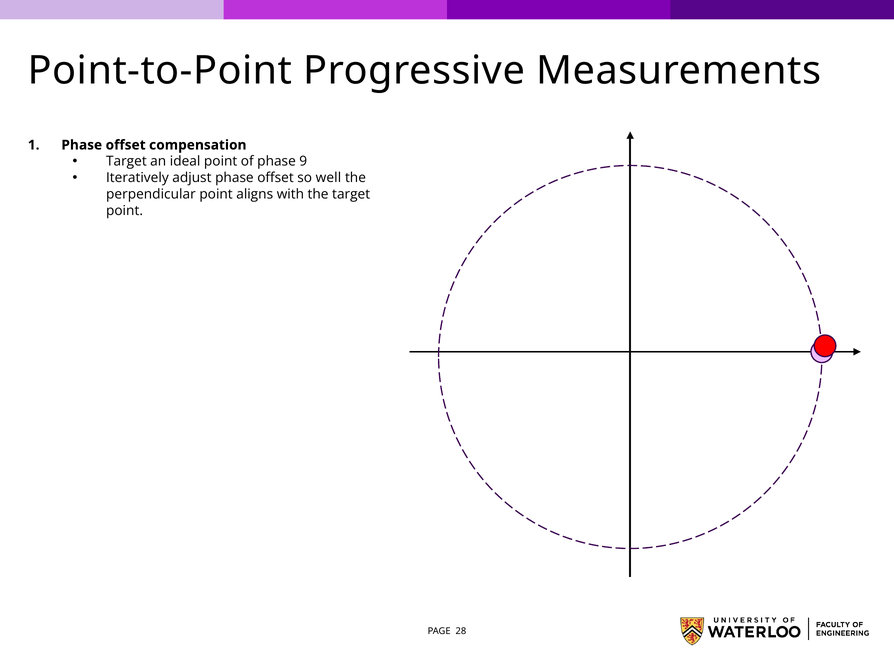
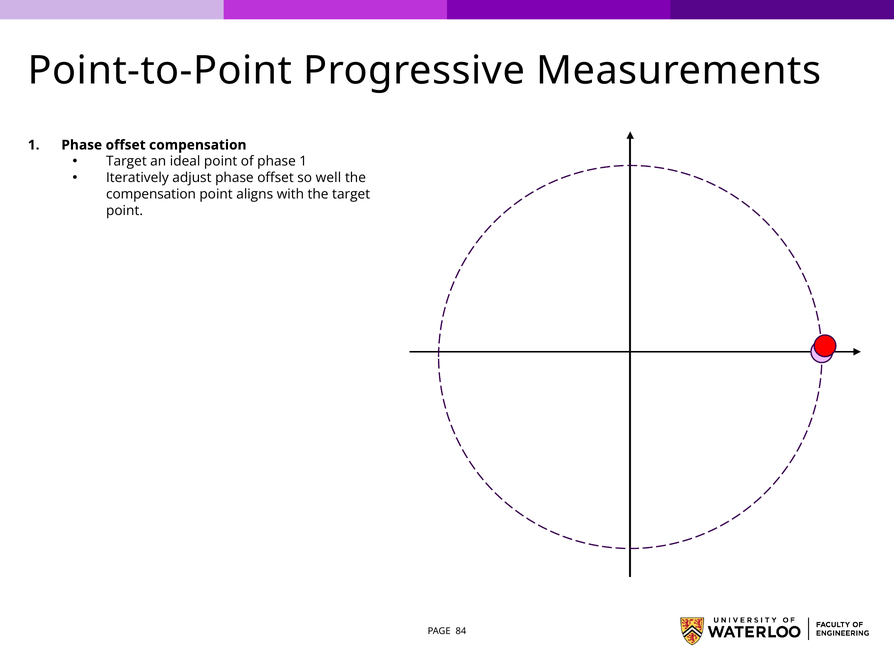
phase 9: 9 -> 1
perpendicular at (151, 194): perpendicular -> compensation
28: 28 -> 84
